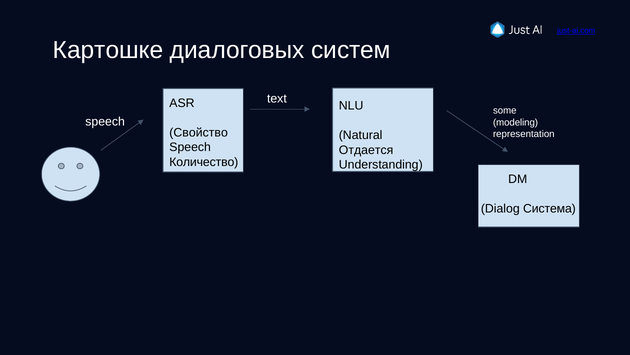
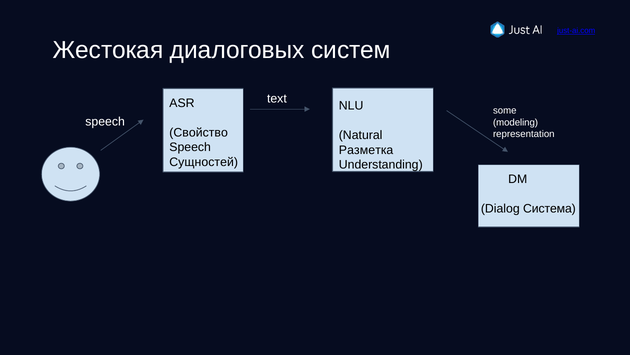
Картошке: Картошке -> Жестокая
Отдается: Отдается -> Разметка
Количество: Количество -> Сущностей
